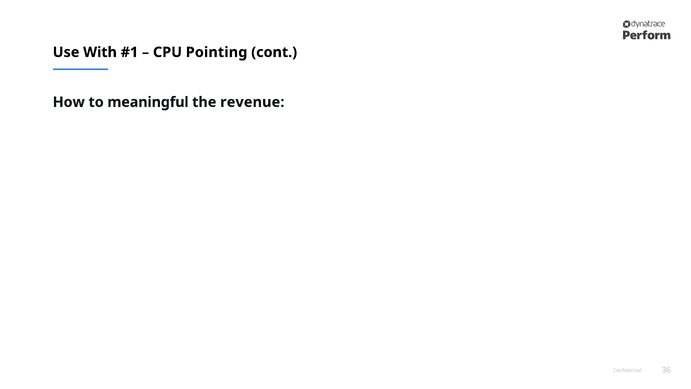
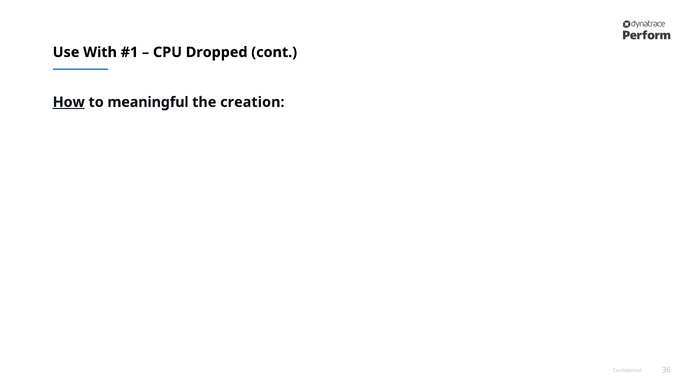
Pointing: Pointing -> Dropped
How underline: none -> present
revenue: revenue -> creation
